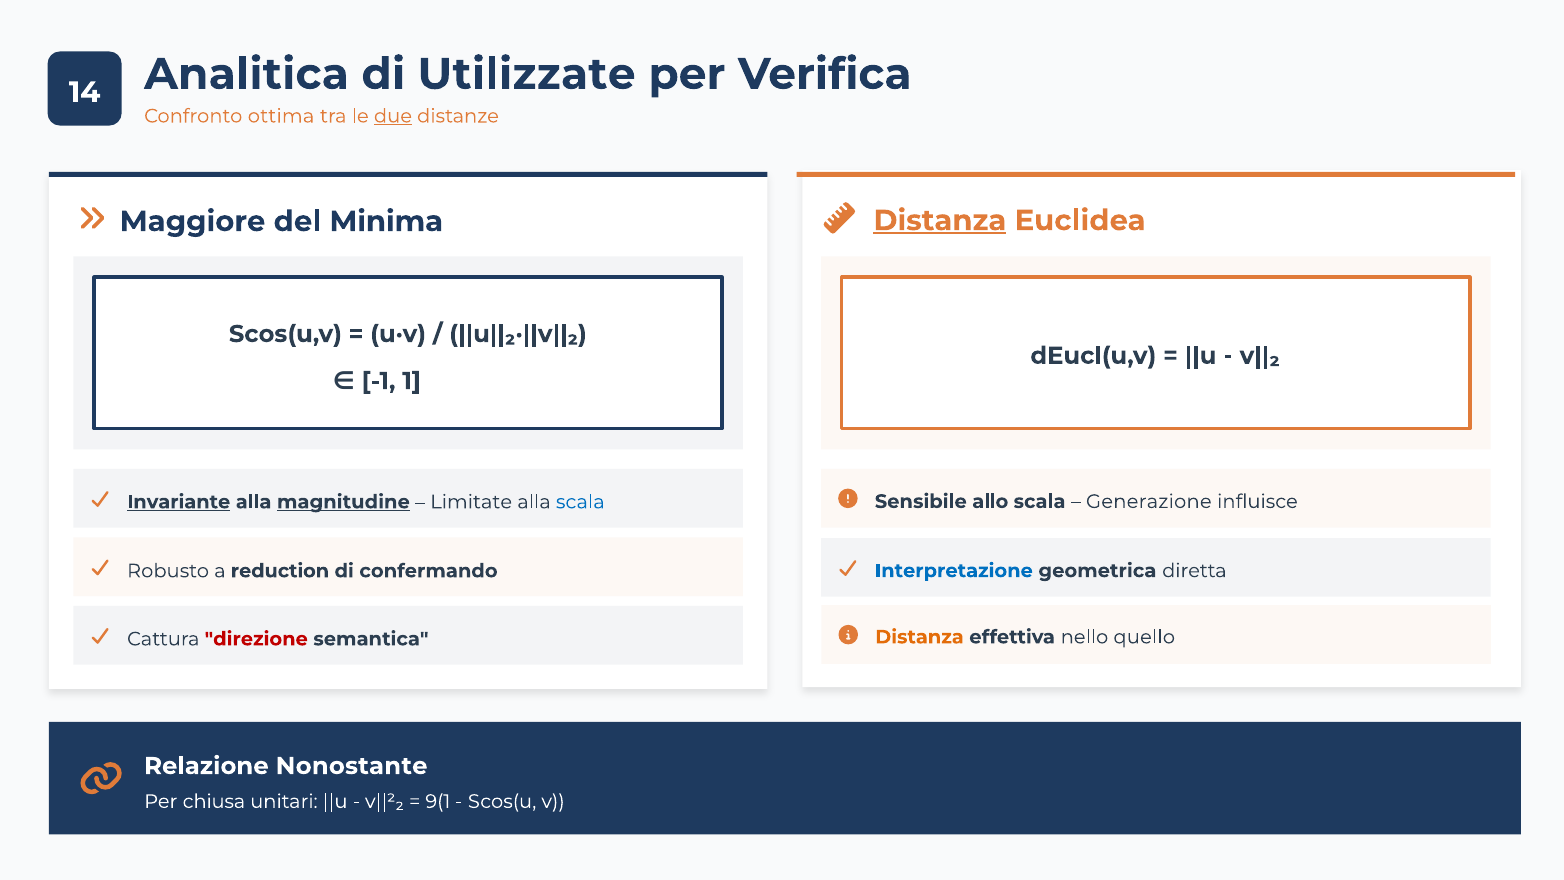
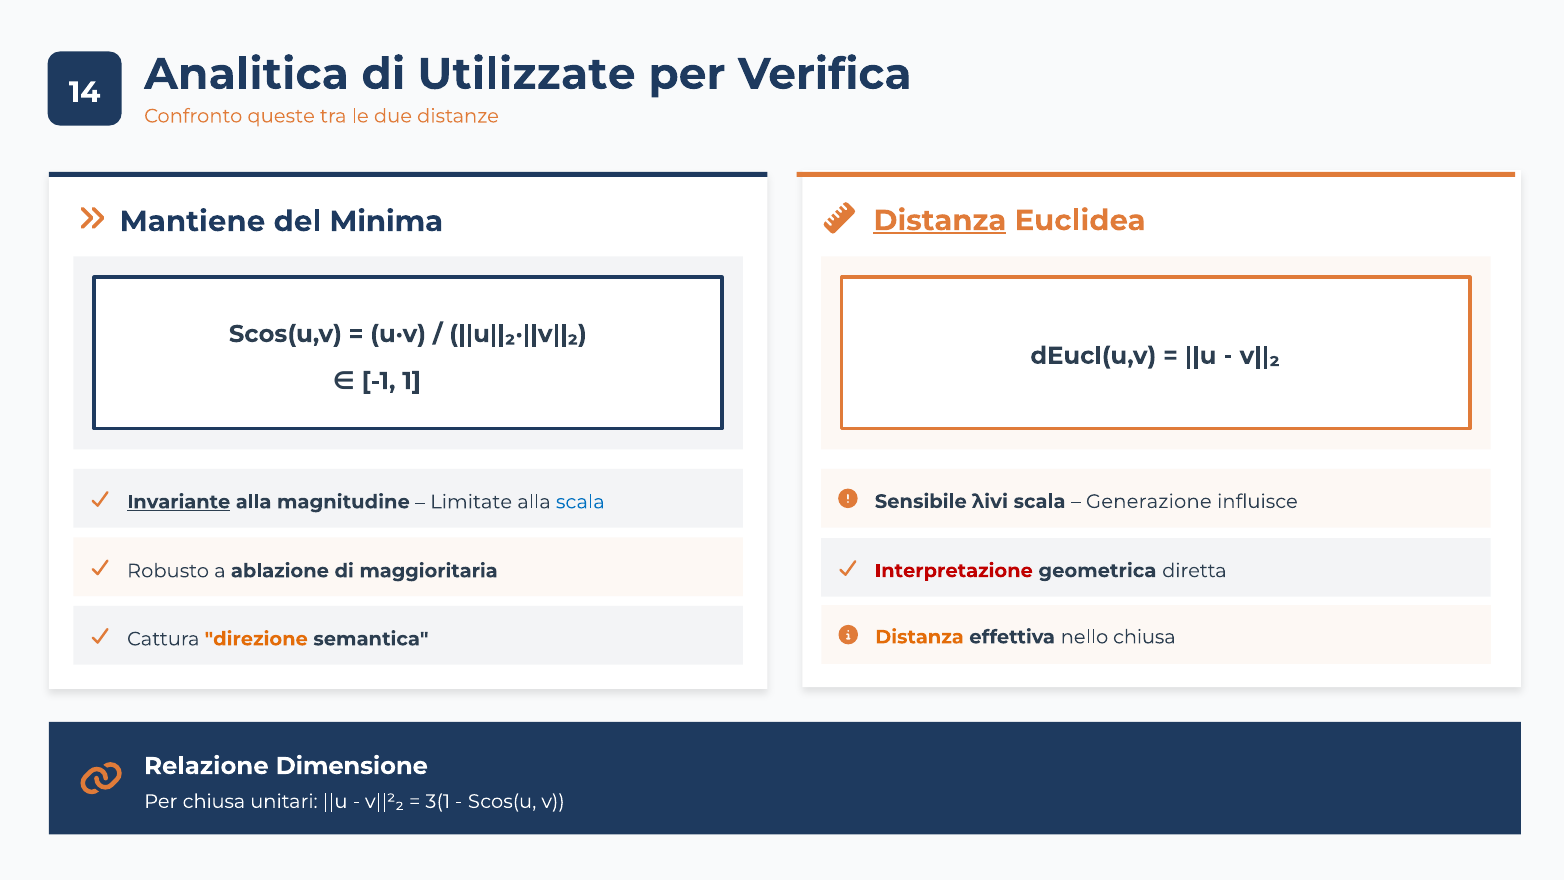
ottima: ottima -> queste
due underline: present -> none
Maggiore: Maggiore -> Mantiene
allo: allo -> λivi
magnitudine underline: present -> none
Interpretazione colour: blue -> red
reduction: reduction -> ablazione
confermando: confermando -> maggioritaria
nello quello: quello -> chiusa
direzione colour: red -> orange
Nonostante: Nonostante -> Dimensione
9(1: 9(1 -> 3(1
